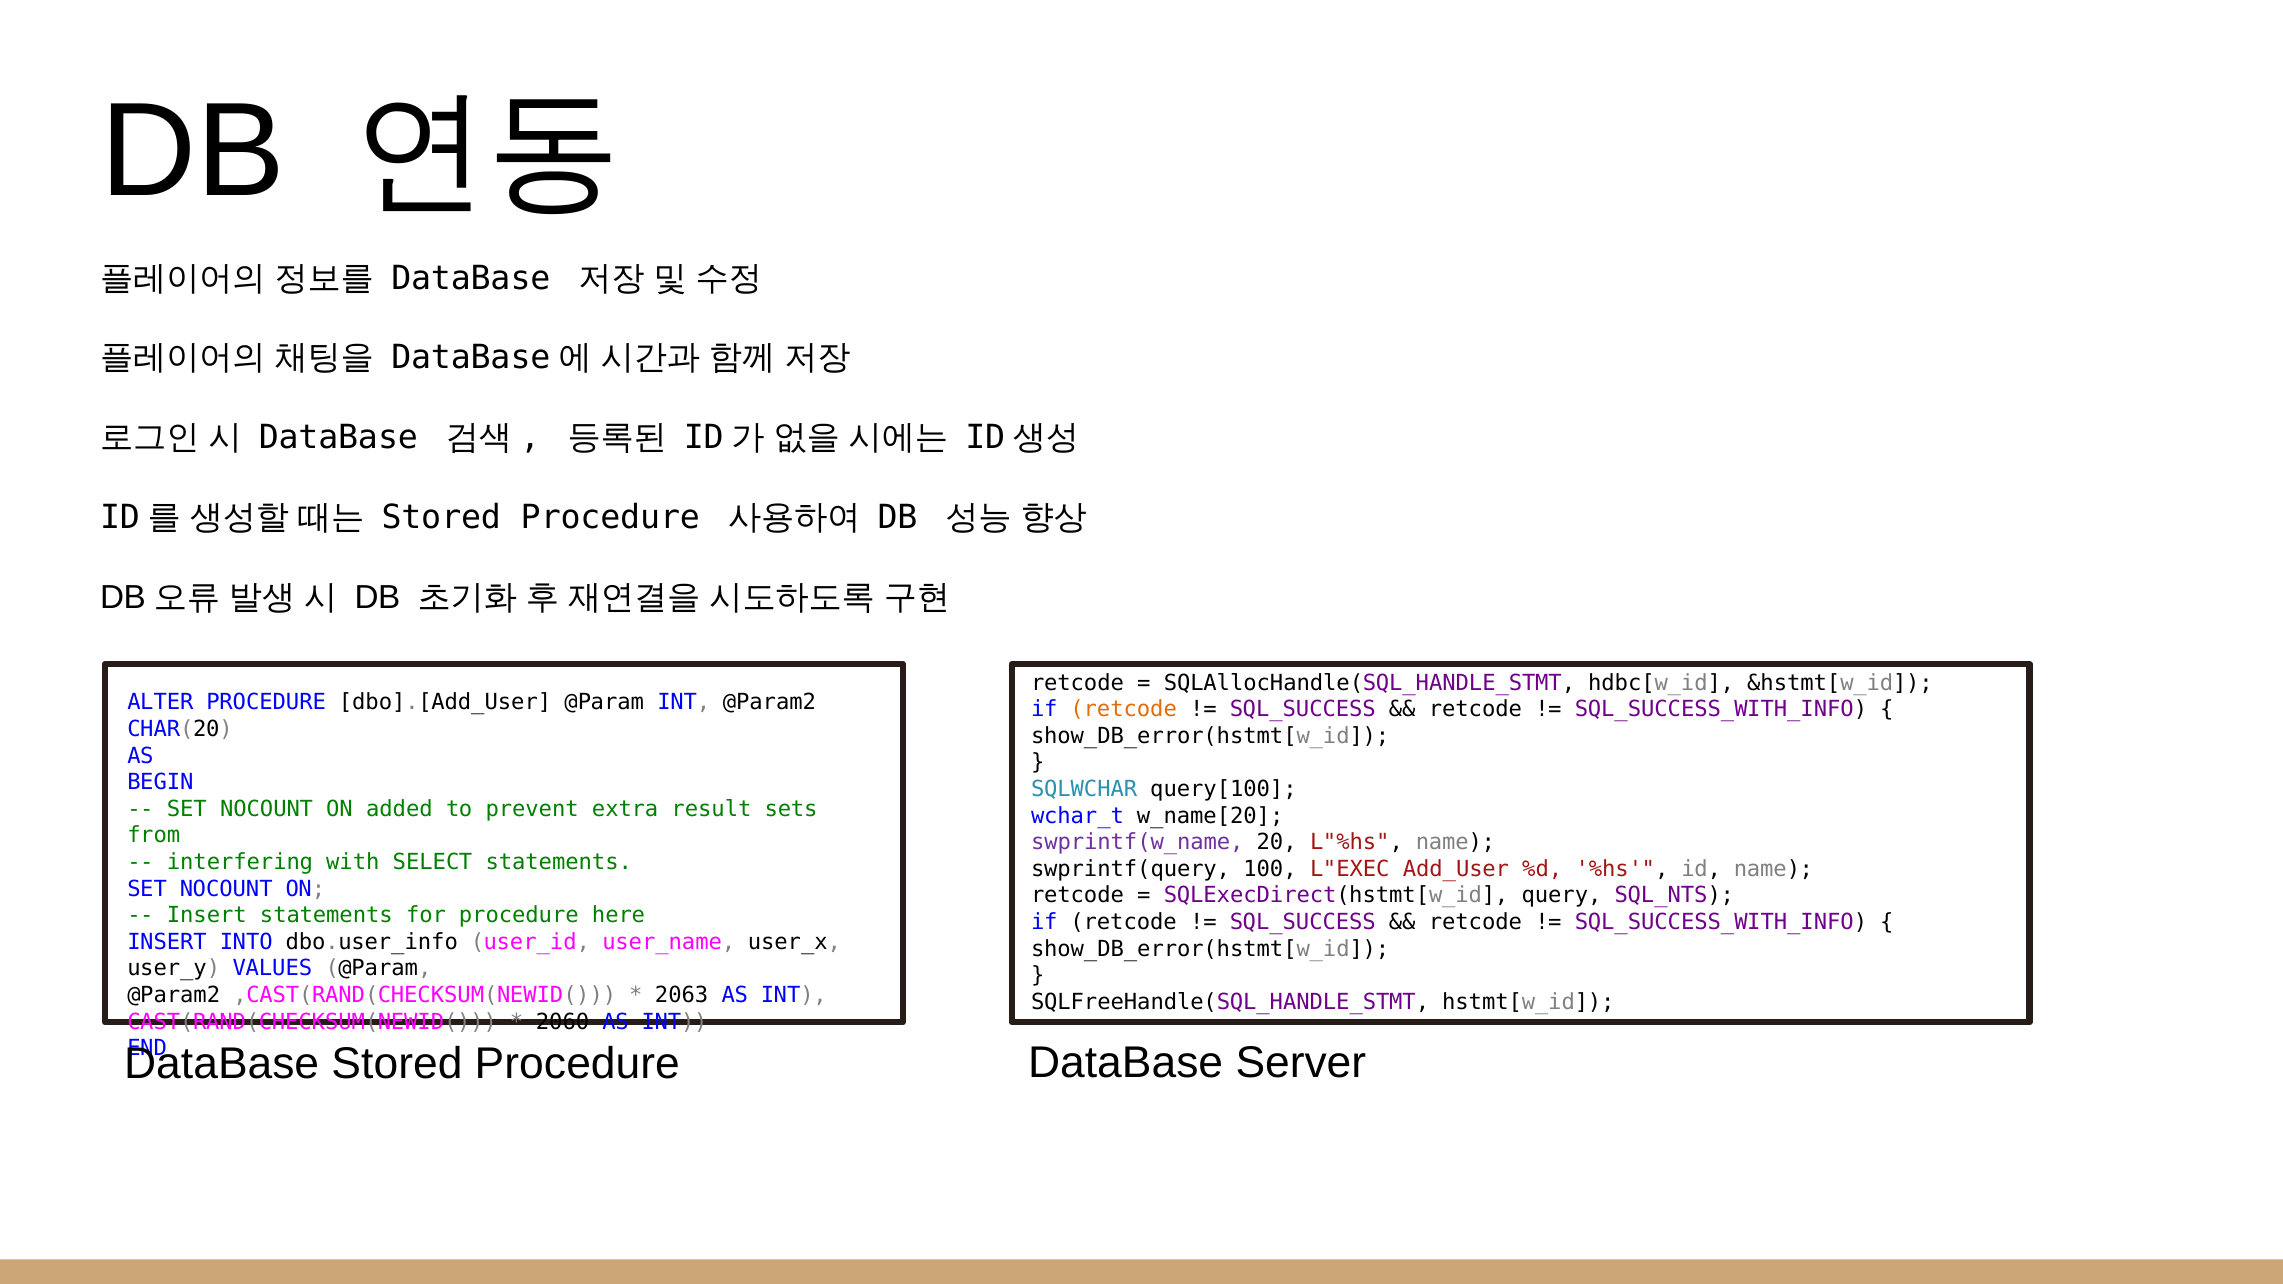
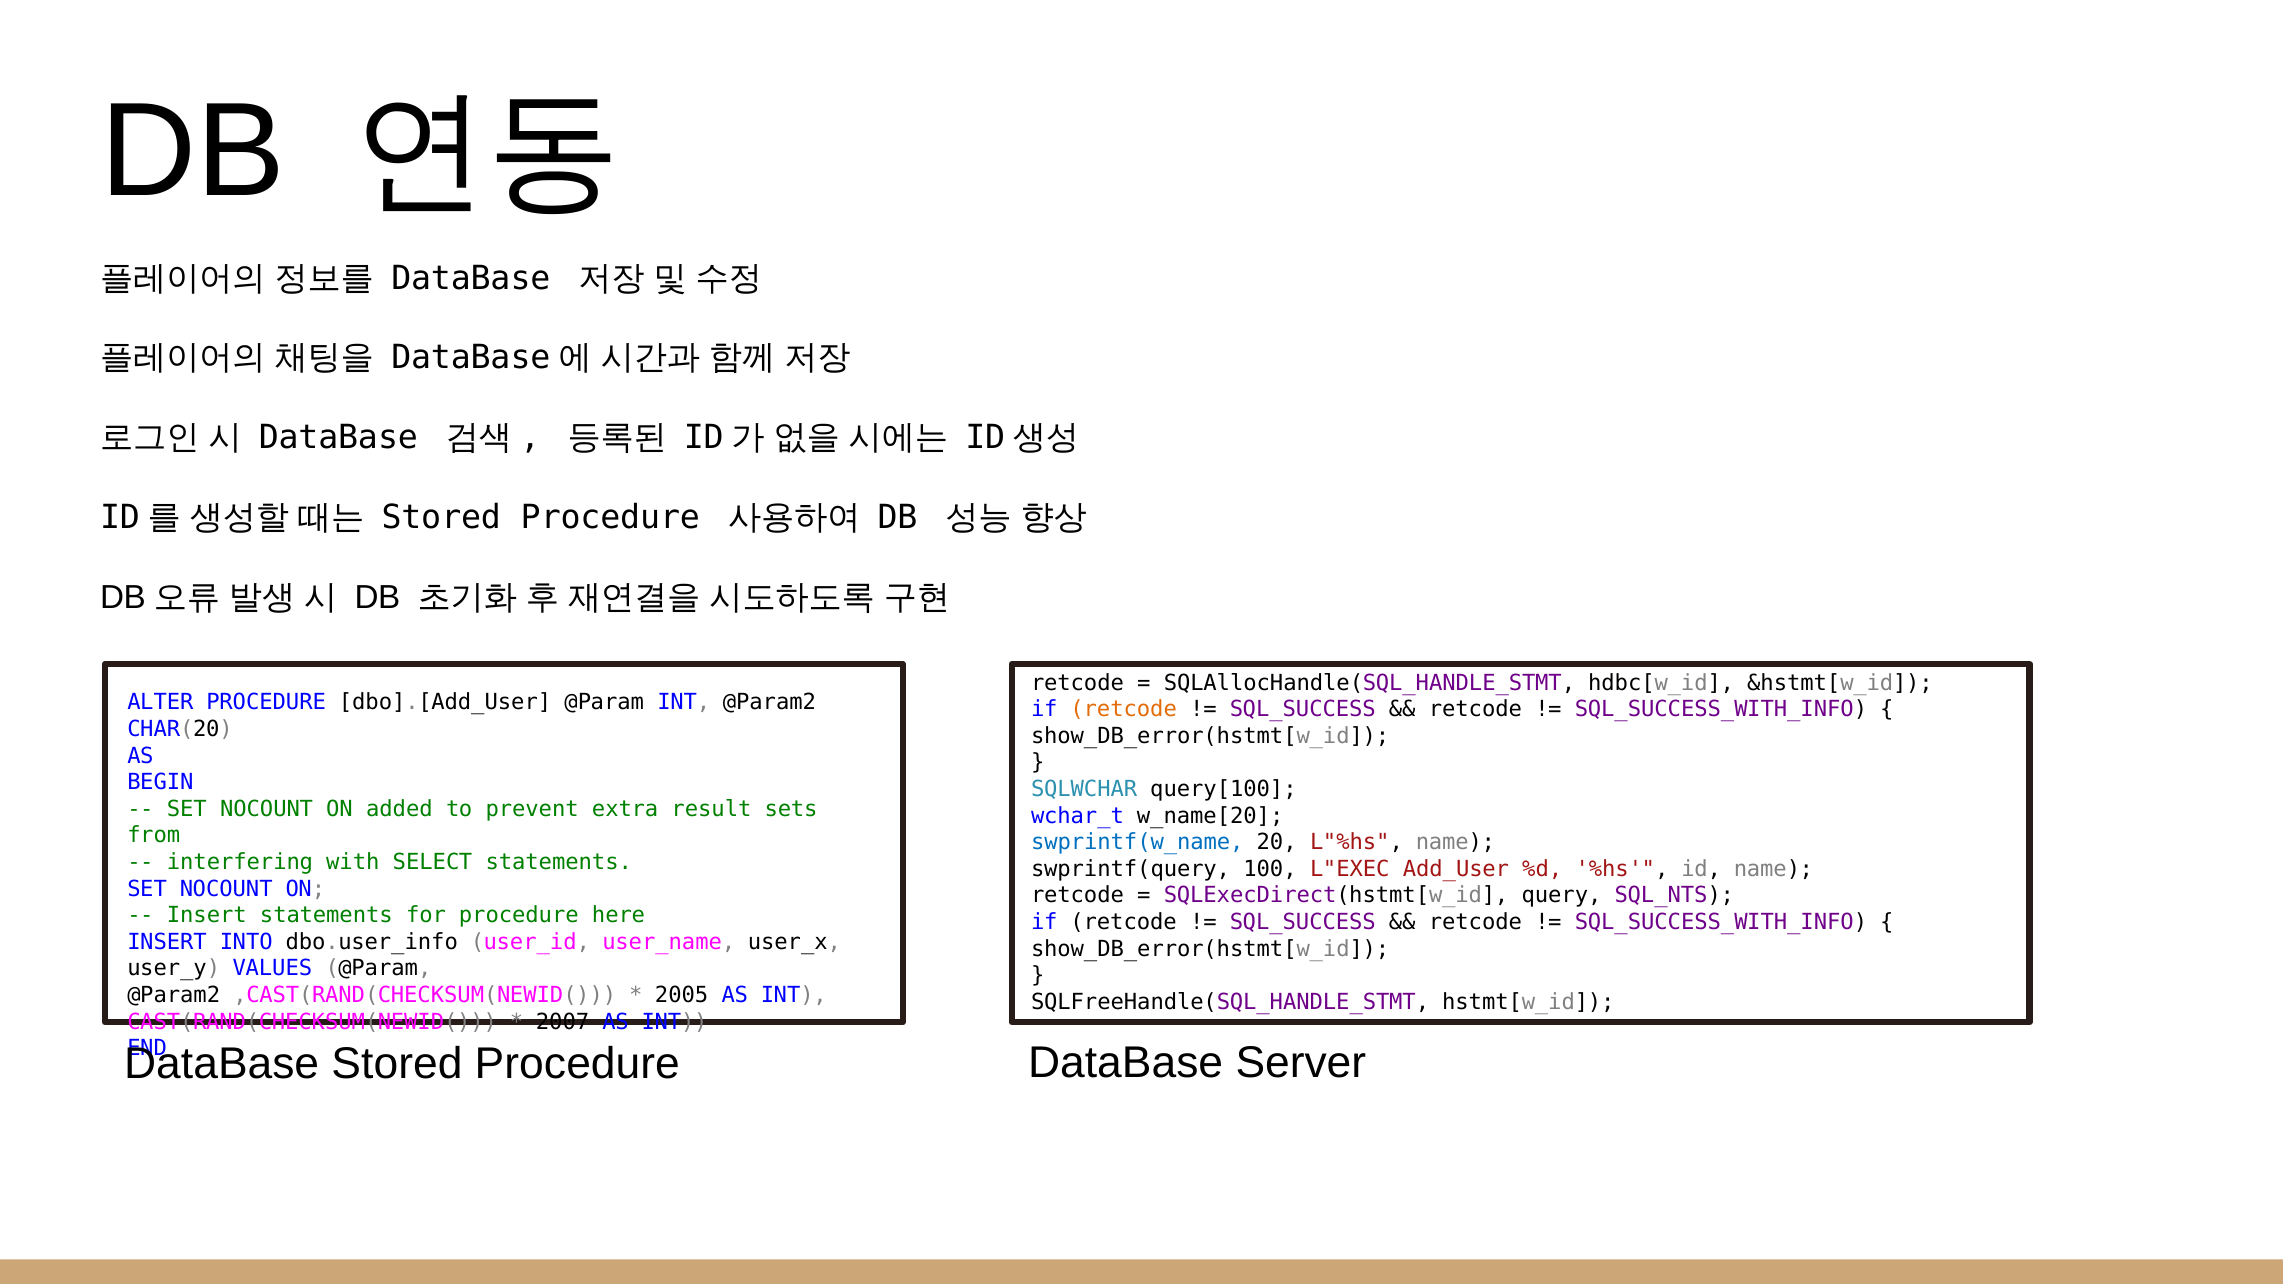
swprintf(w_name colour: purple -> blue
2063: 2063 -> 2005
2060: 2060 -> 2007
